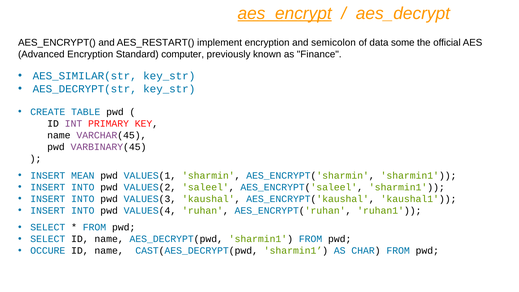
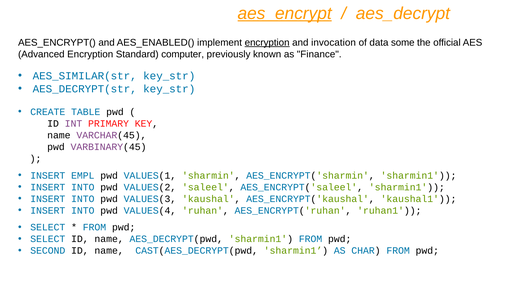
AES_RESTART(: AES_RESTART( -> AES_ENABLED(
encryption at (267, 43) underline: none -> present
semicolon: semicolon -> invocation
MEAN: MEAN -> EMPL
OCCURE: OCCURE -> SECOND
